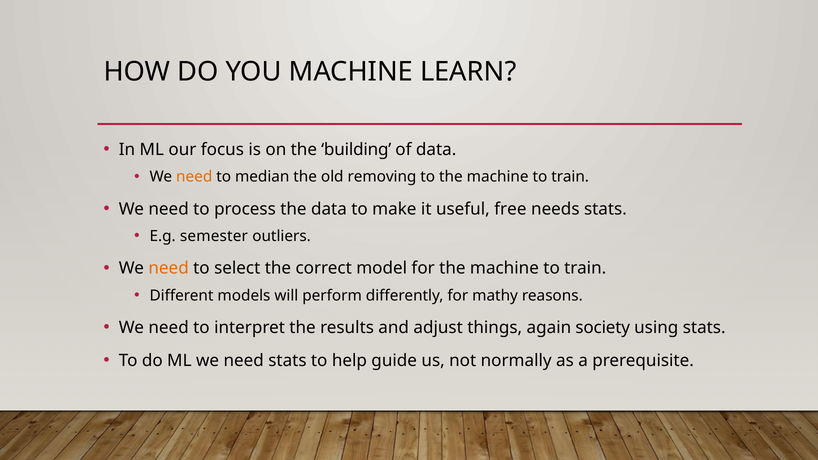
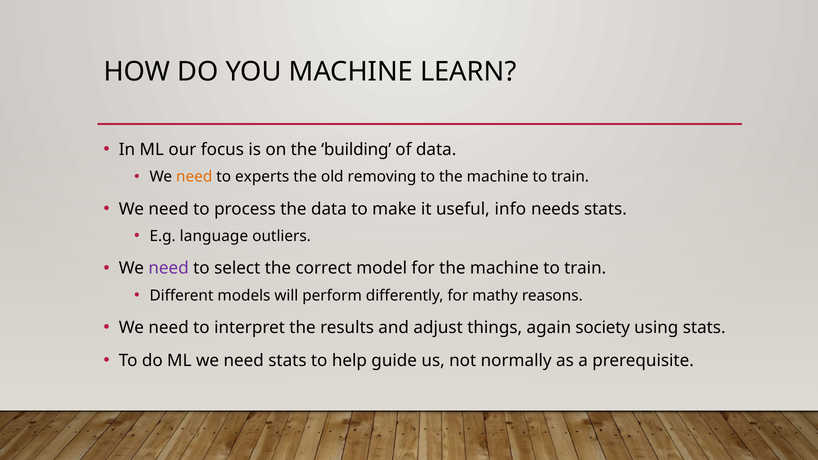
median: median -> experts
free: free -> info
semester: semester -> language
need at (169, 268) colour: orange -> purple
